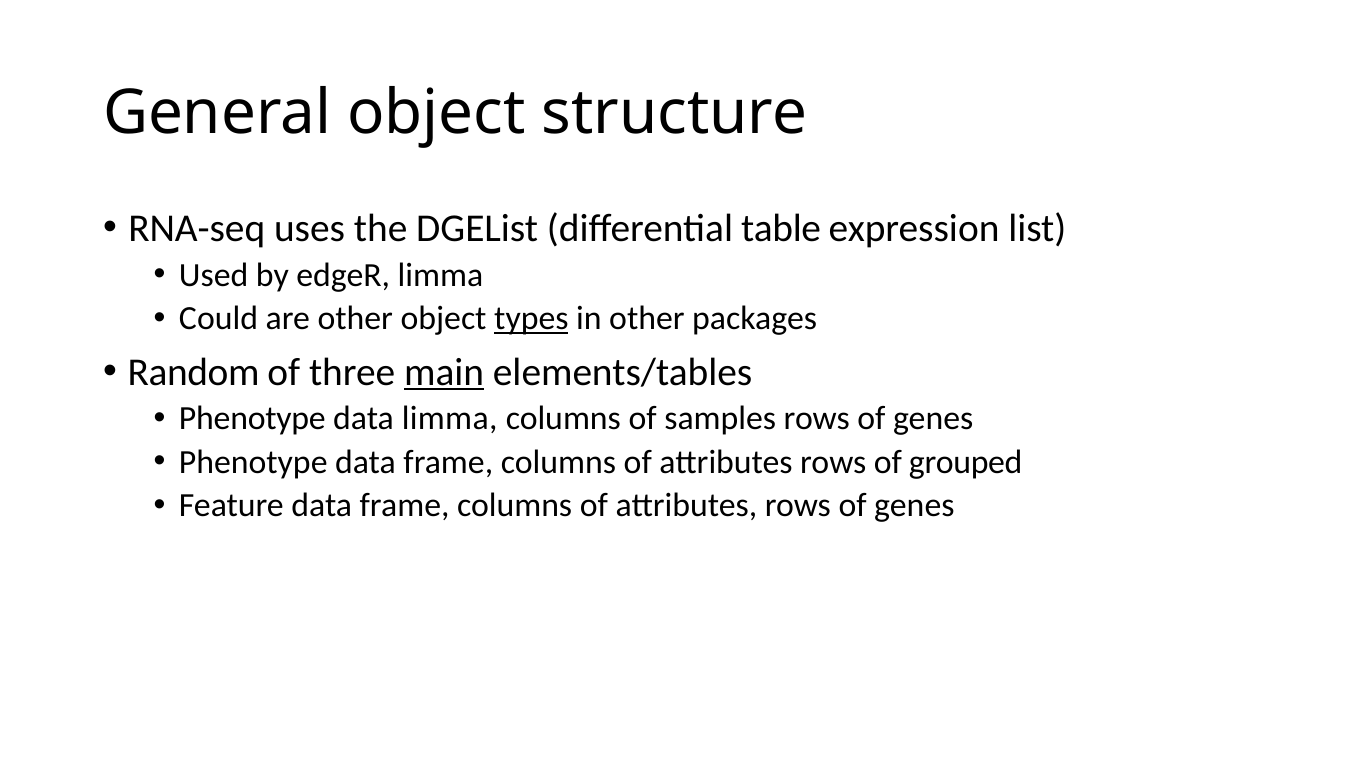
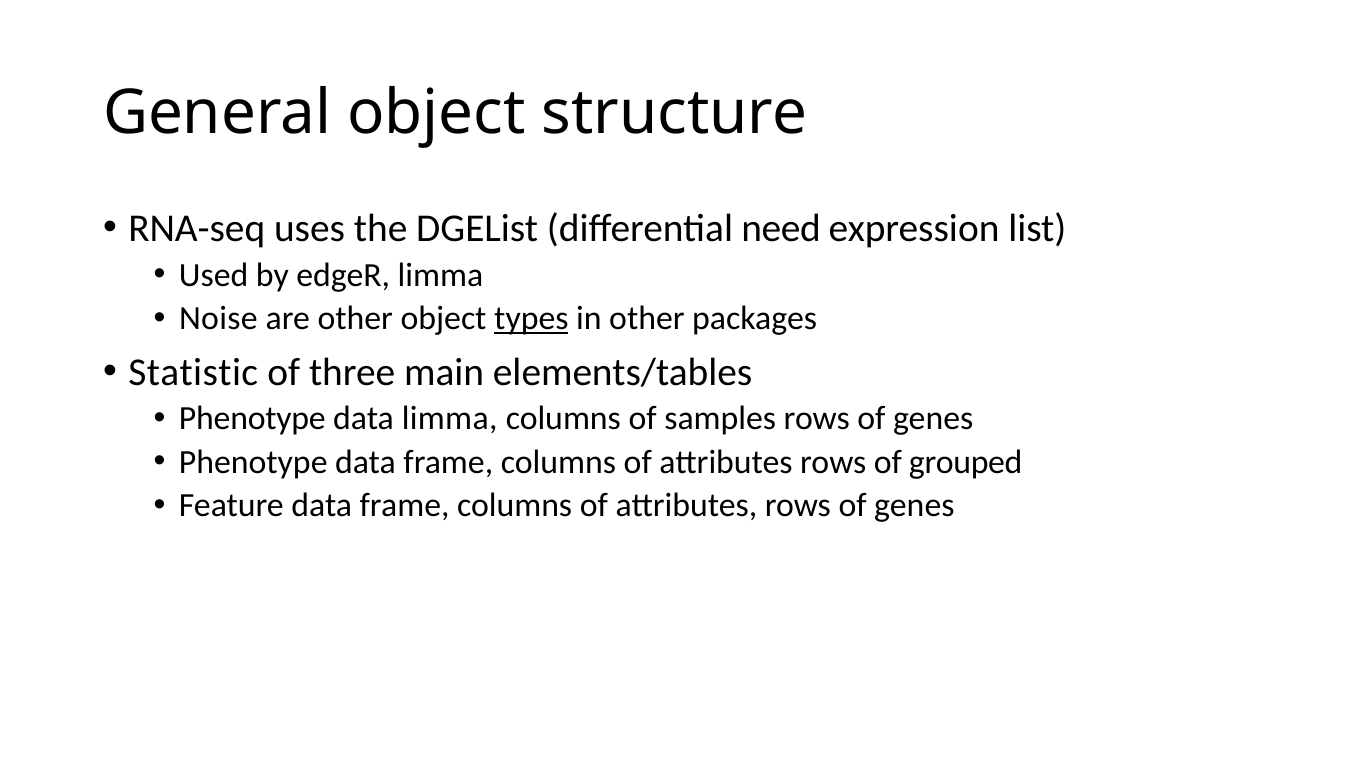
table: table -> need
Could: Could -> Noise
Random: Random -> Statistic
main underline: present -> none
